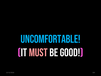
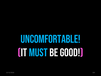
MUST colour: pink -> light blue
